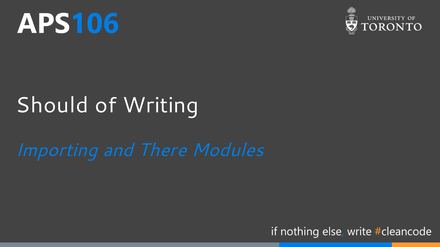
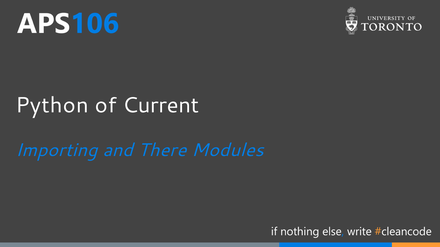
Should: Should -> Python
Writing: Writing -> Current
